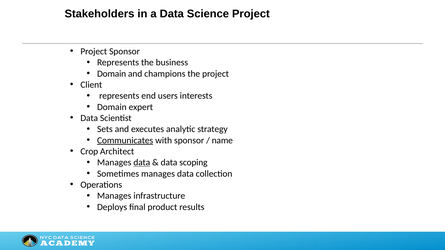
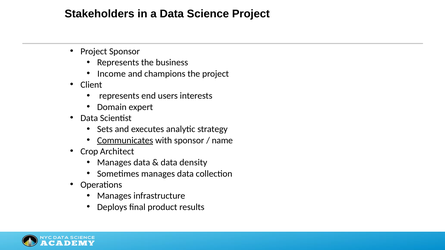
Domain at (112, 74): Domain -> Income
data at (142, 163) underline: present -> none
scoping: scoping -> density
